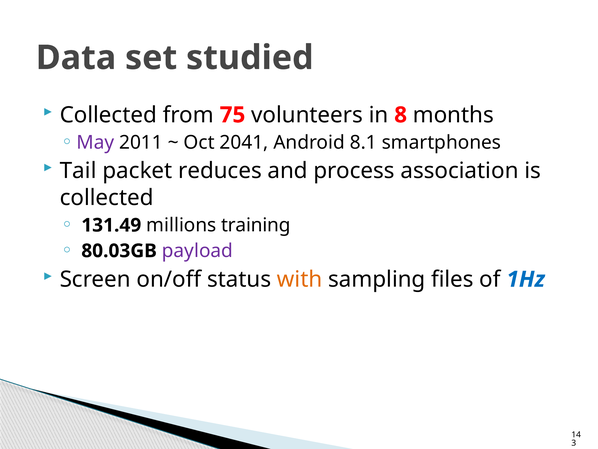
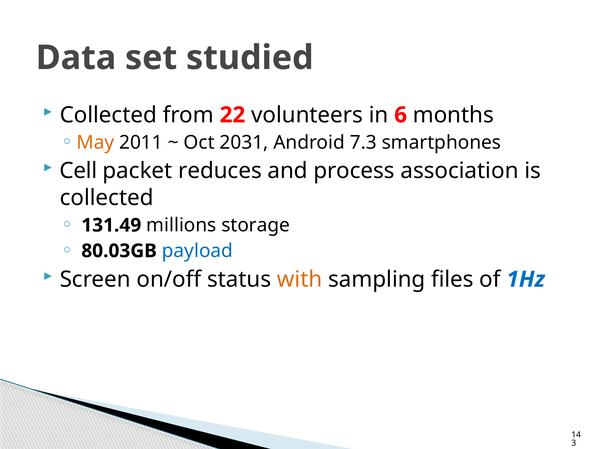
75: 75 -> 22
8: 8 -> 6
May colour: purple -> orange
2041: 2041 -> 2031
8.1: 8.1 -> 7.3
Tail: Tail -> Cell
training: training -> storage
payload colour: purple -> blue
